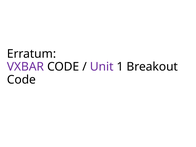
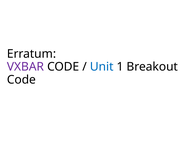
Unit colour: purple -> blue
